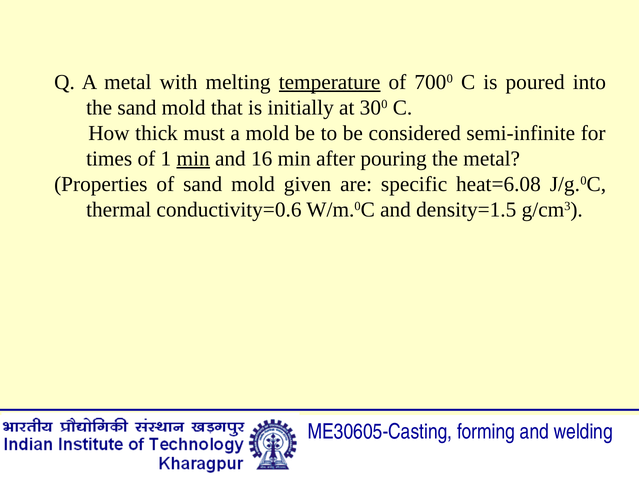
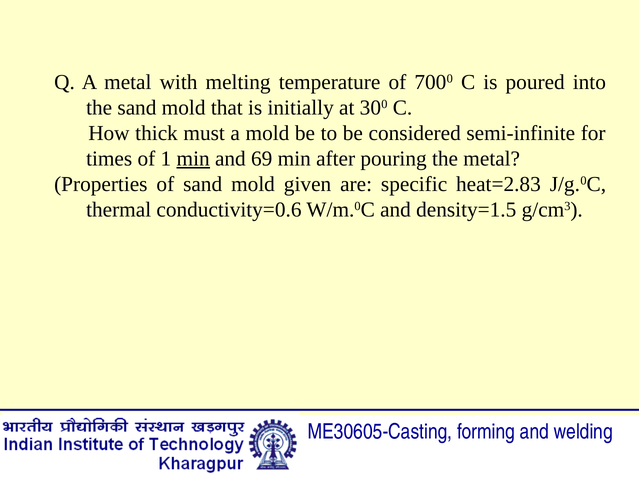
temperature underline: present -> none
16: 16 -> 69
heat=6.08: heat=6.08 -> heat=2.83
